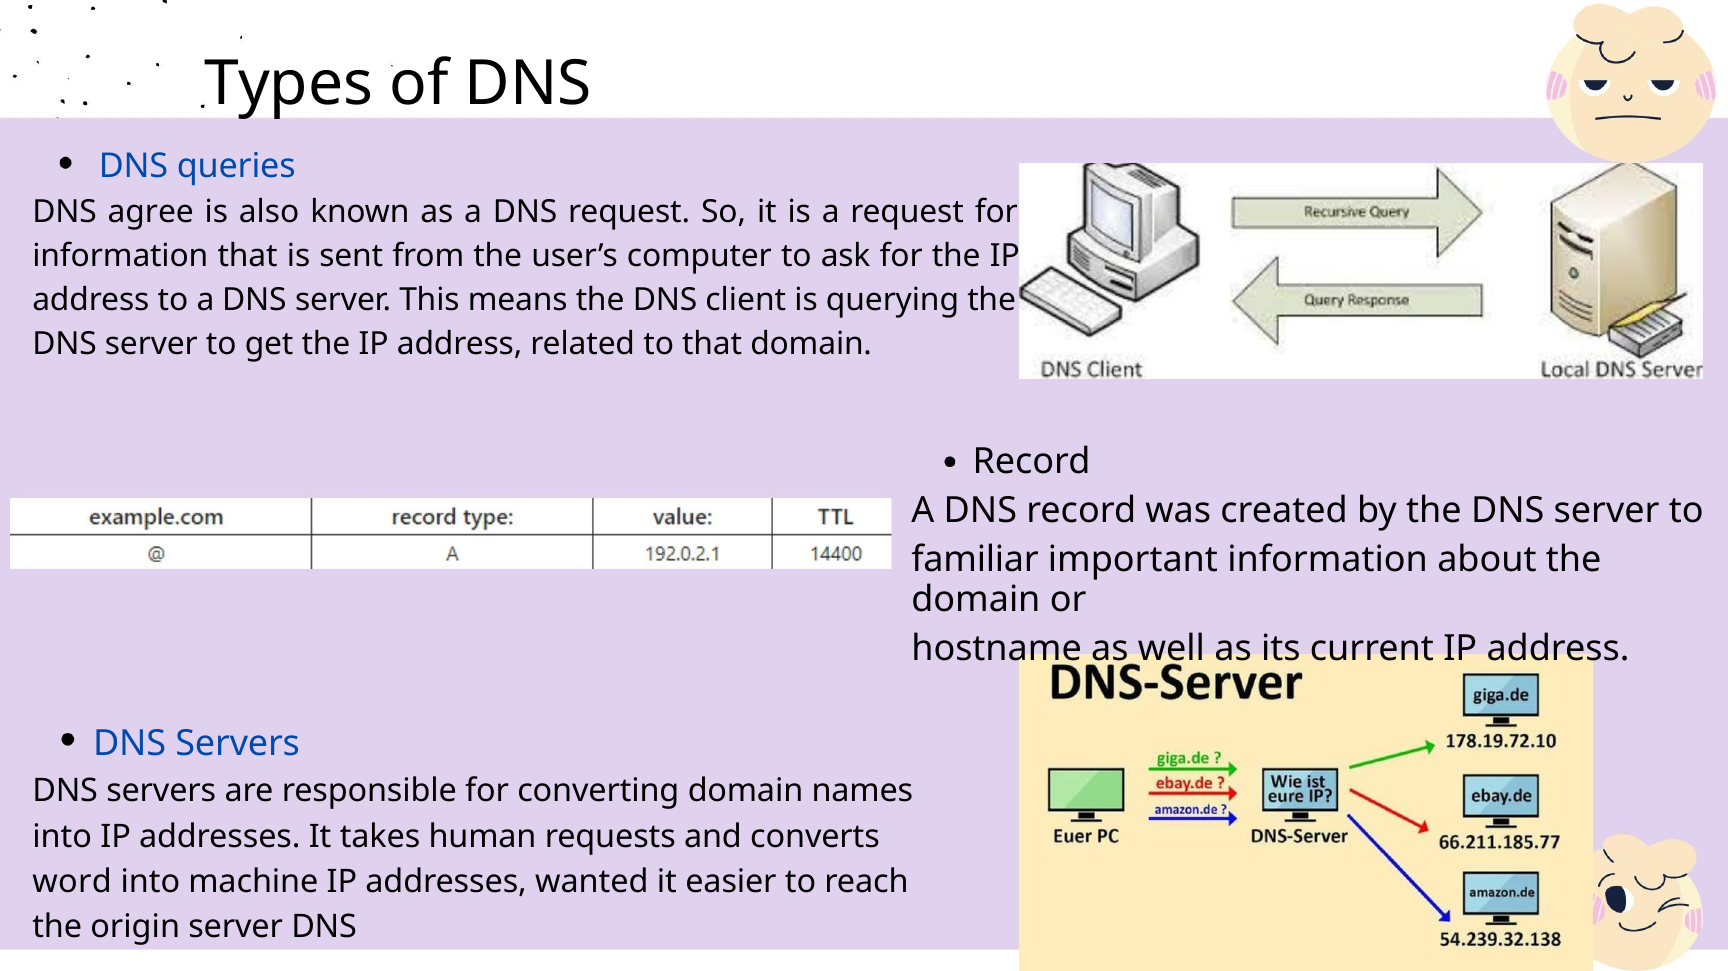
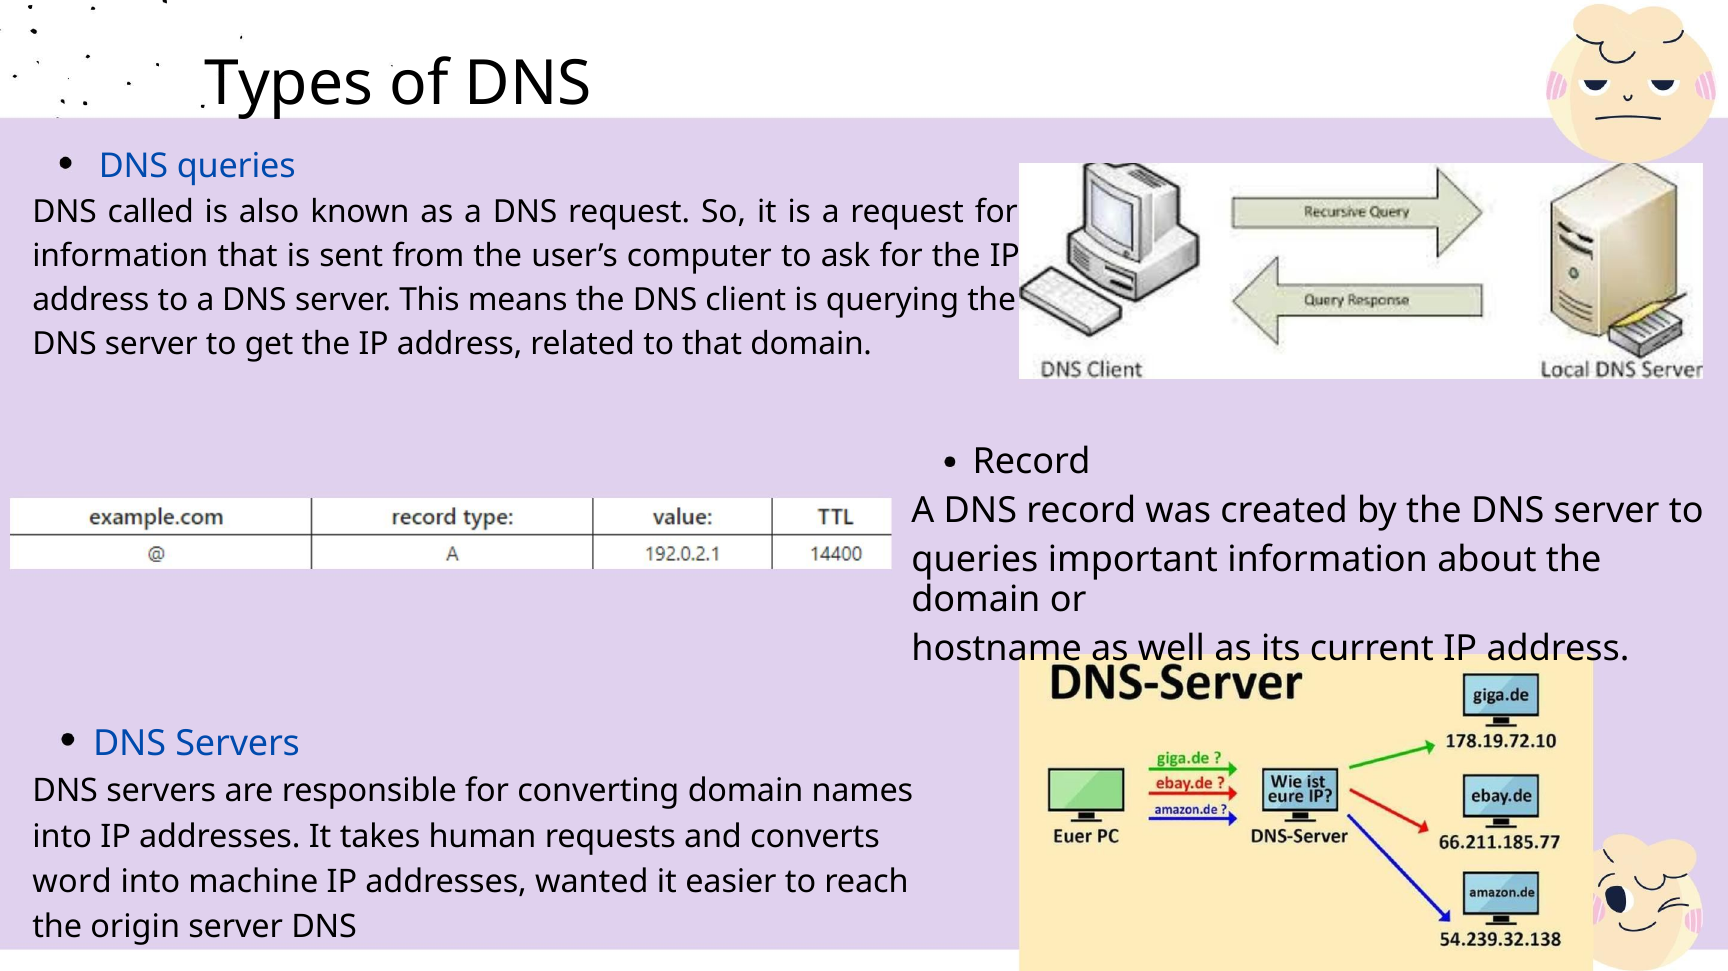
agree: agree -> called
familiar at (975, 560): familiar -> queries
